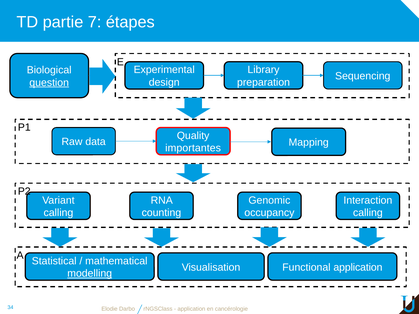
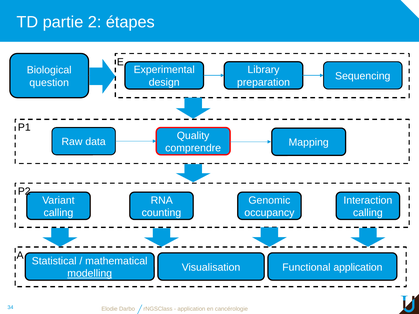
7: 7 -> 2
question underline: present -> none
importantes: importantes -> comprendre
